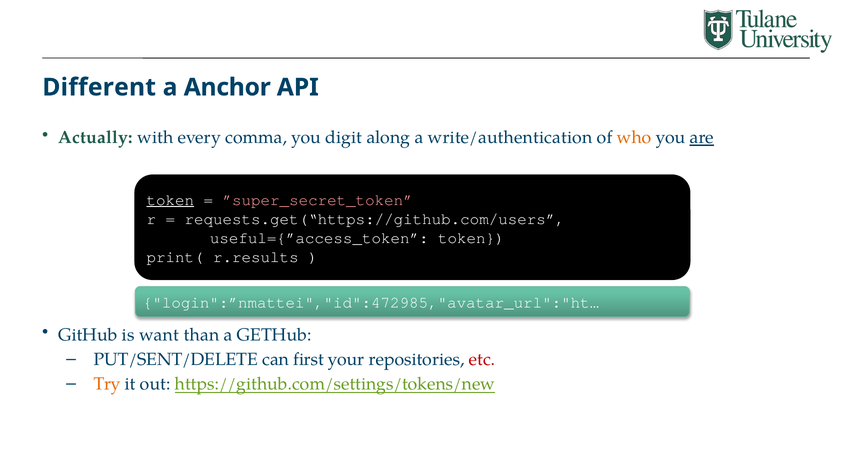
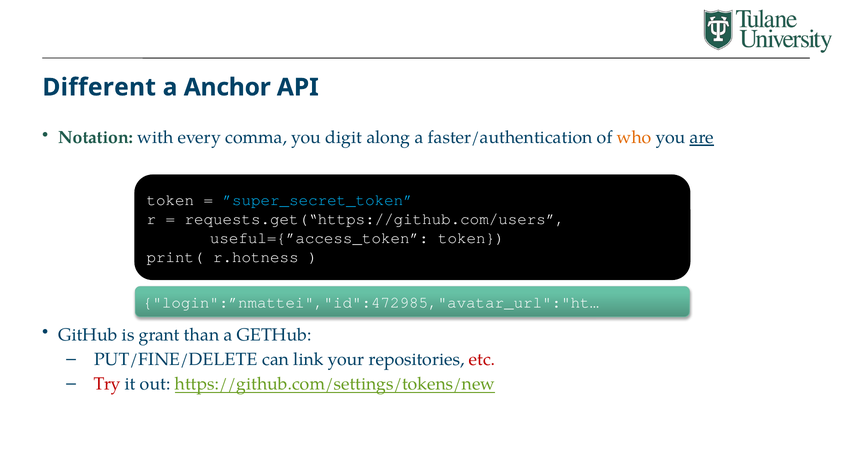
Actually: Actually -> Notation
write/authentication: write/authentication -> faster/authentication
token at (170, 200) underline: present -> none
”super_secret_token colour: pink -> light blue
r.results: r.results -> r.hotness
want: want -> grant
PUT/SENT/DELETE: PUT/SENT/DELETE -> PUT/FINE/DELETE
first: first -> link
Try colour: orange -> red
